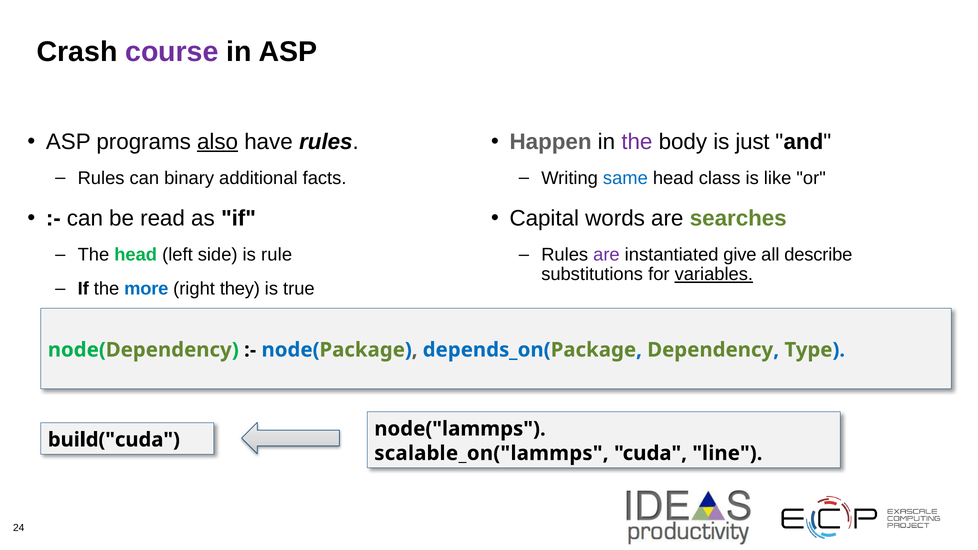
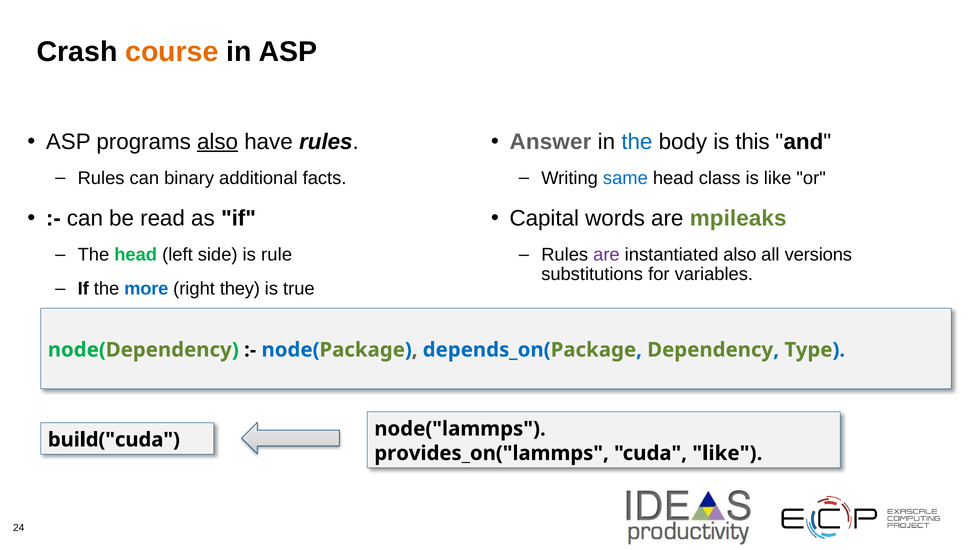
course colour: purple -> orange
Happen: Happen -> Answer
the at (637, 142) colour: purple -> blue
just: just -> this
searches: searches -> mpileaks
instantiated give: give -> also
describe: describe -> versions
variables underline: present -> none
scalable_on("lammps: scalable_on("lammps -> provides_on("lammps
cuda line: line -> like
